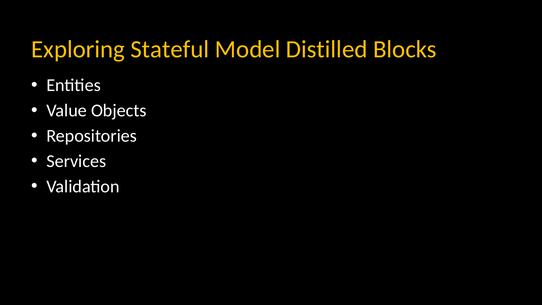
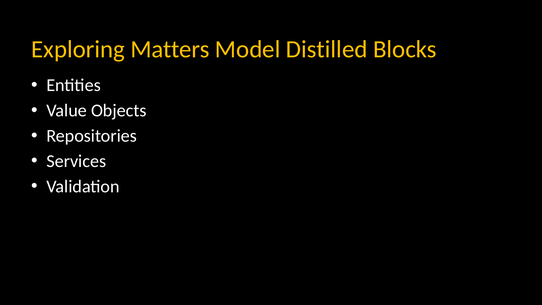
Stateful: Stateful -> Matters
